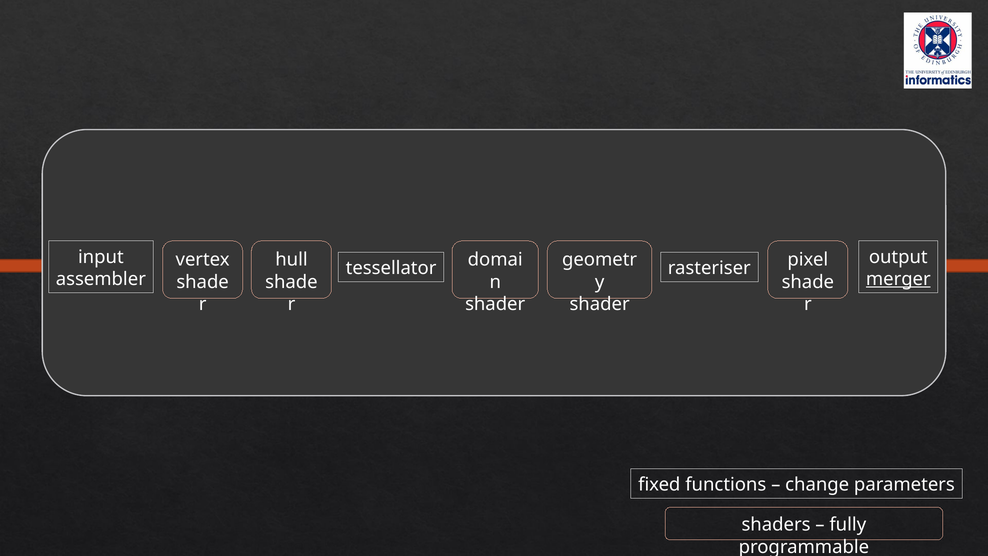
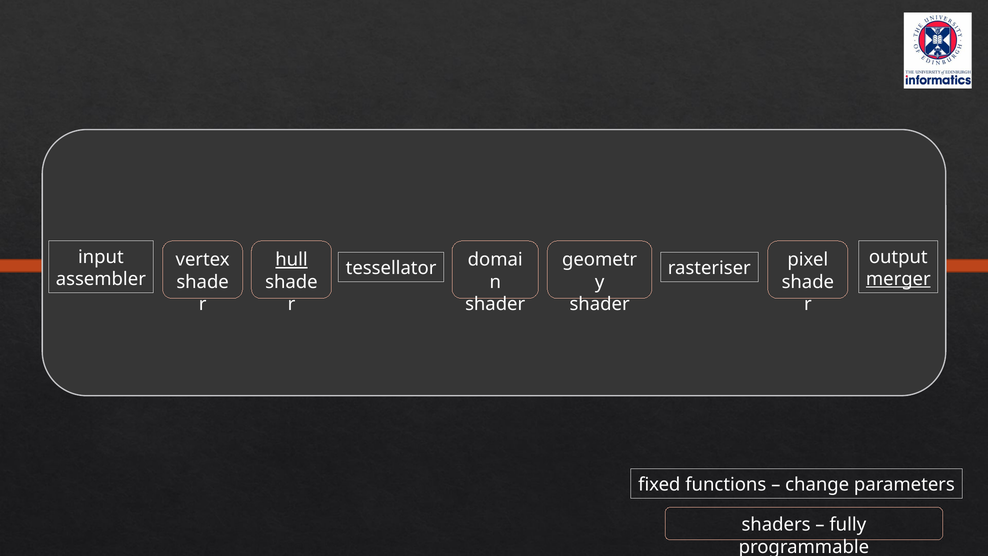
hull underline: none -> present
